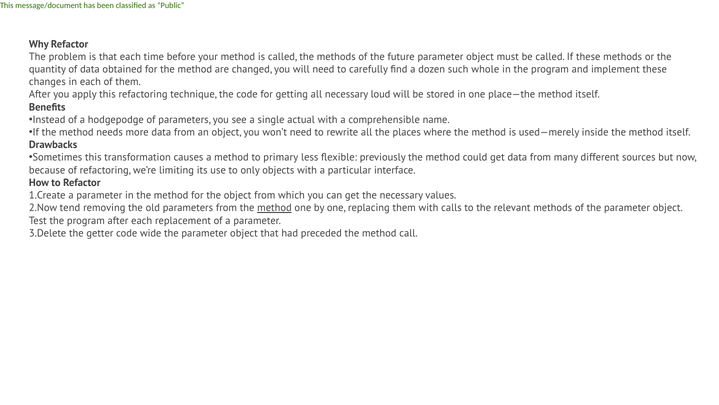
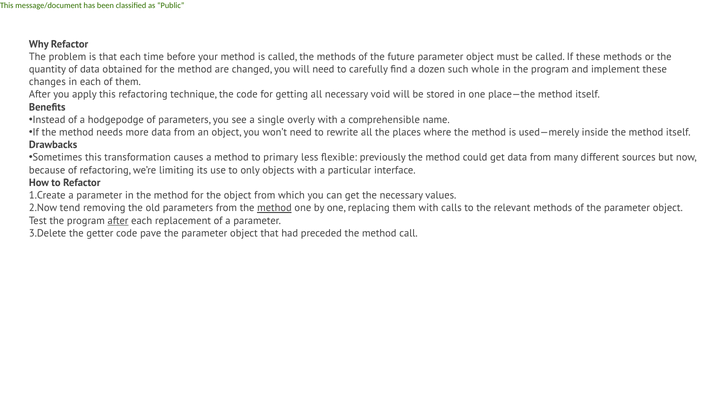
loud: loud -> void
actual: actual -> overly
after at (118, 220) underline: none -> present
wide: wide -> pave
